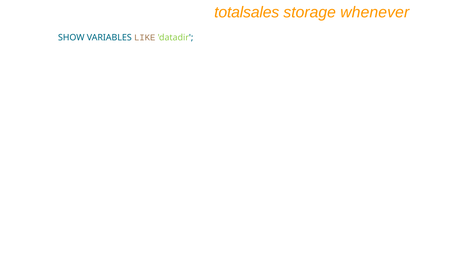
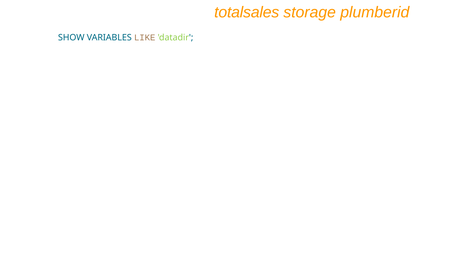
whenever: whenever -> plumberid
